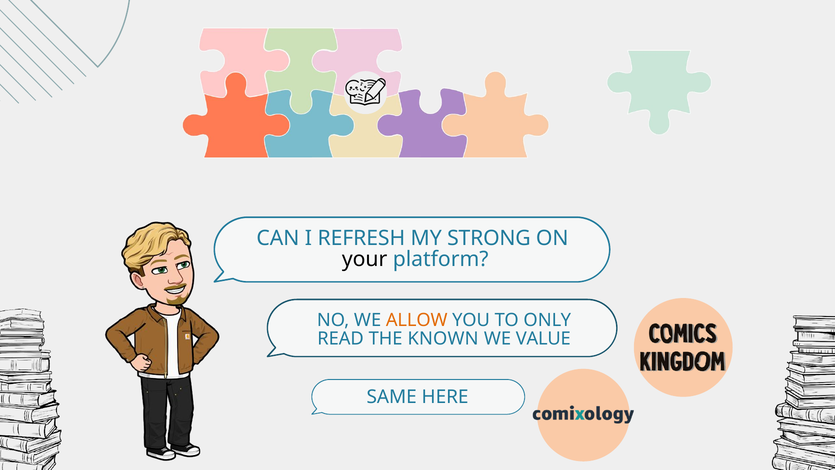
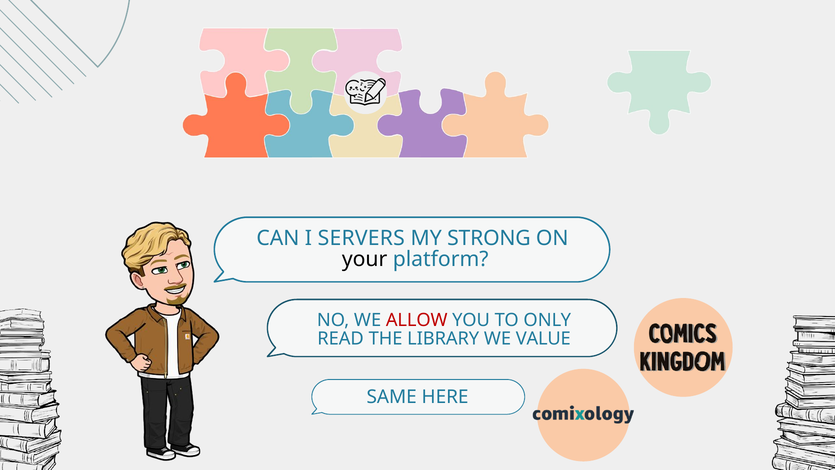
REFRESH: REFRESH -> SERVERS
ALLOW colour: orange -> red
KNOWN: KNOWN -> LIBRARY
